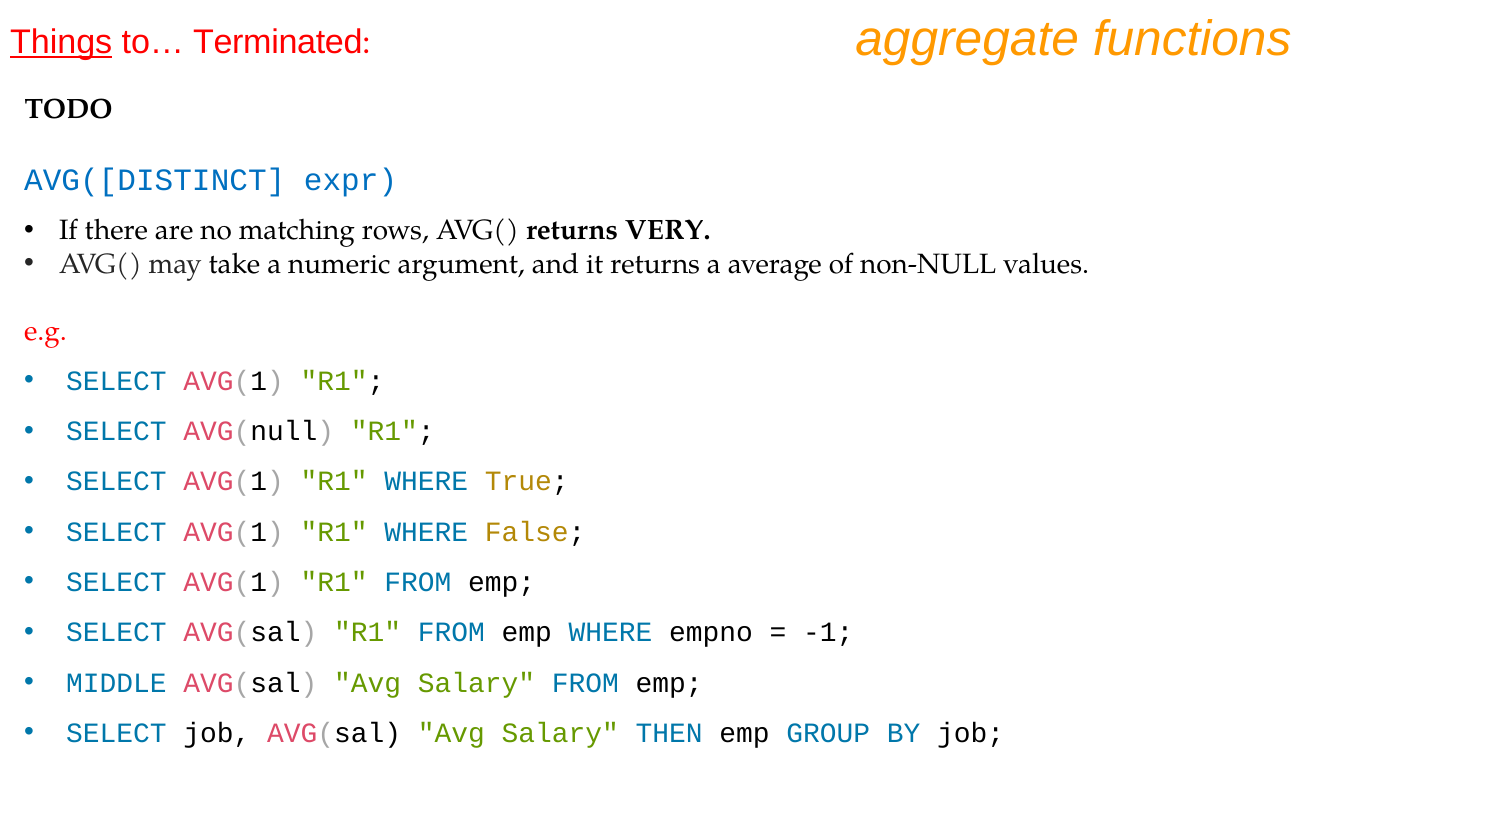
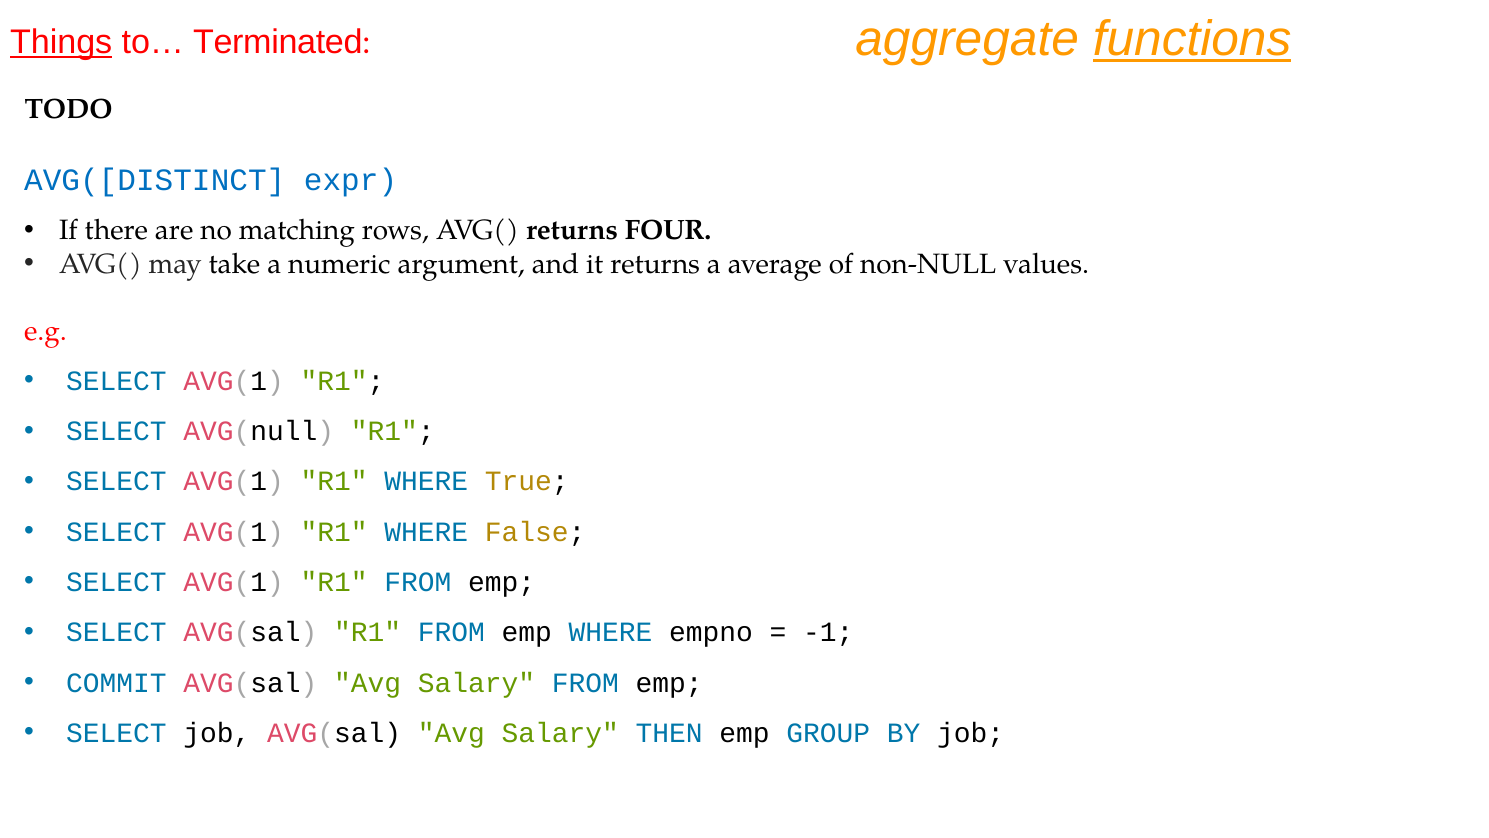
functions underline: none -> present
VERY: VERY -> FOUR
MIDDLE: MIDDLE -> COMMIT
